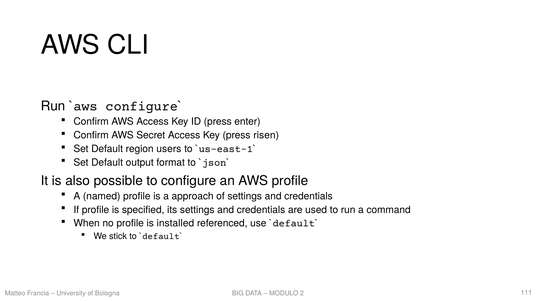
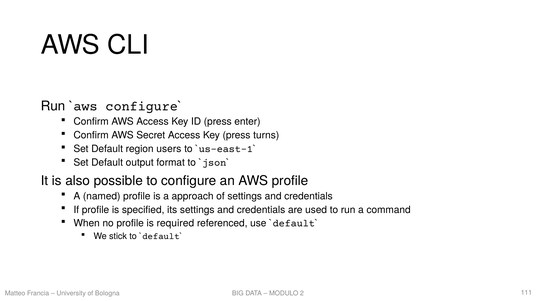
risen: risen -> turns
installed: installed -> required
